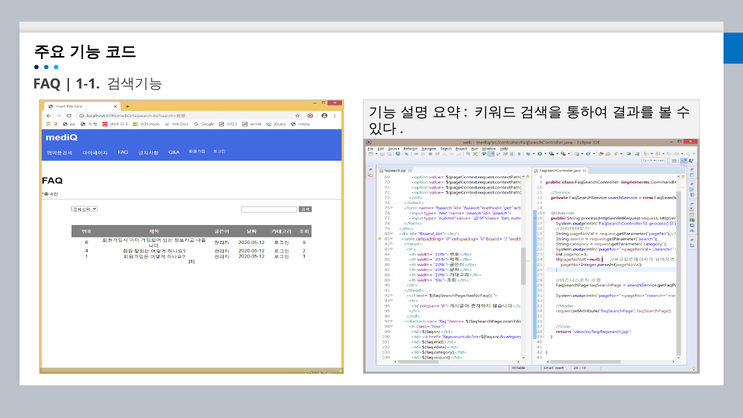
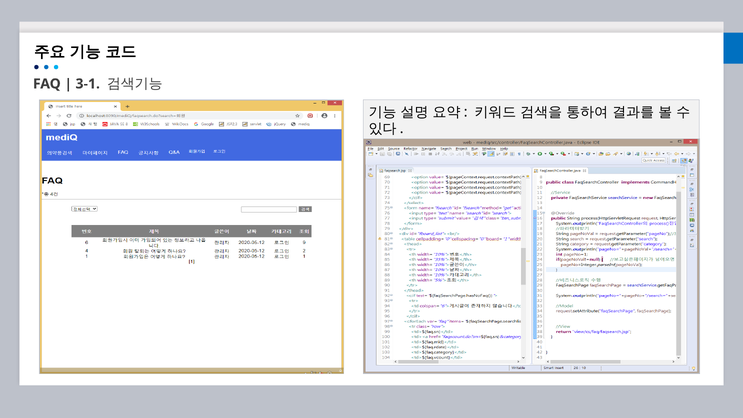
1-1: 1-1 -> 3-1
